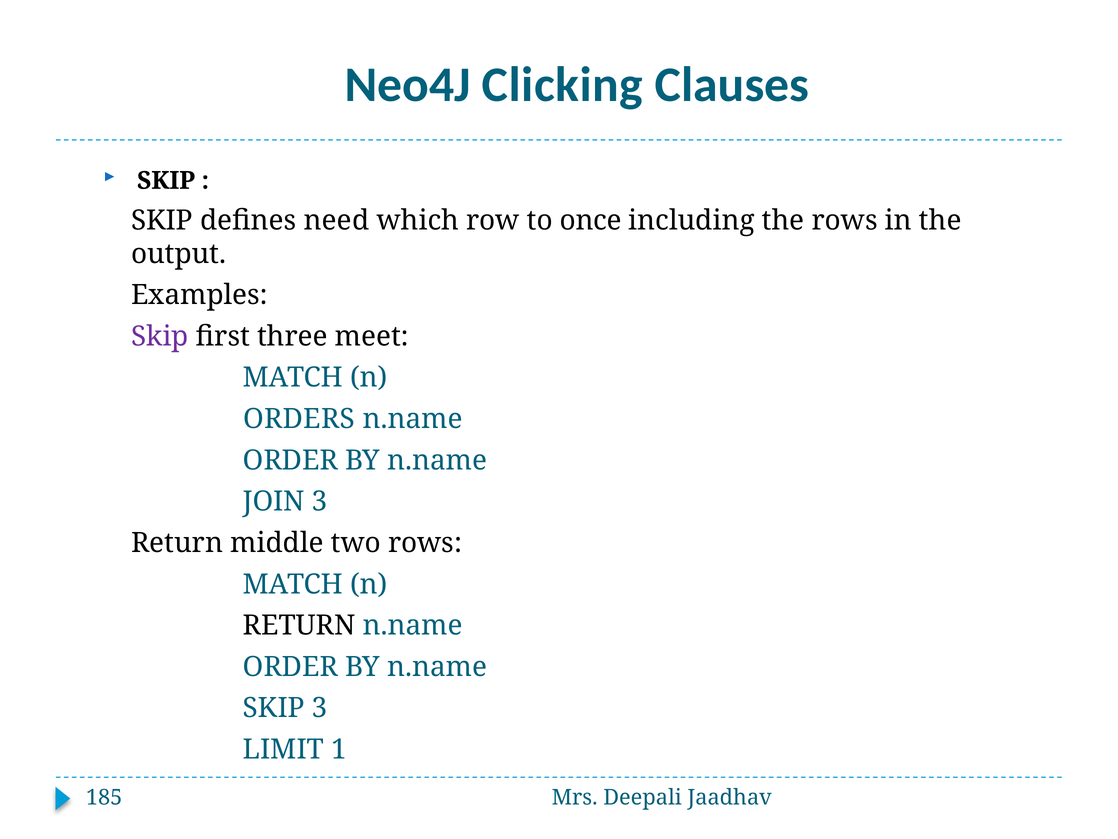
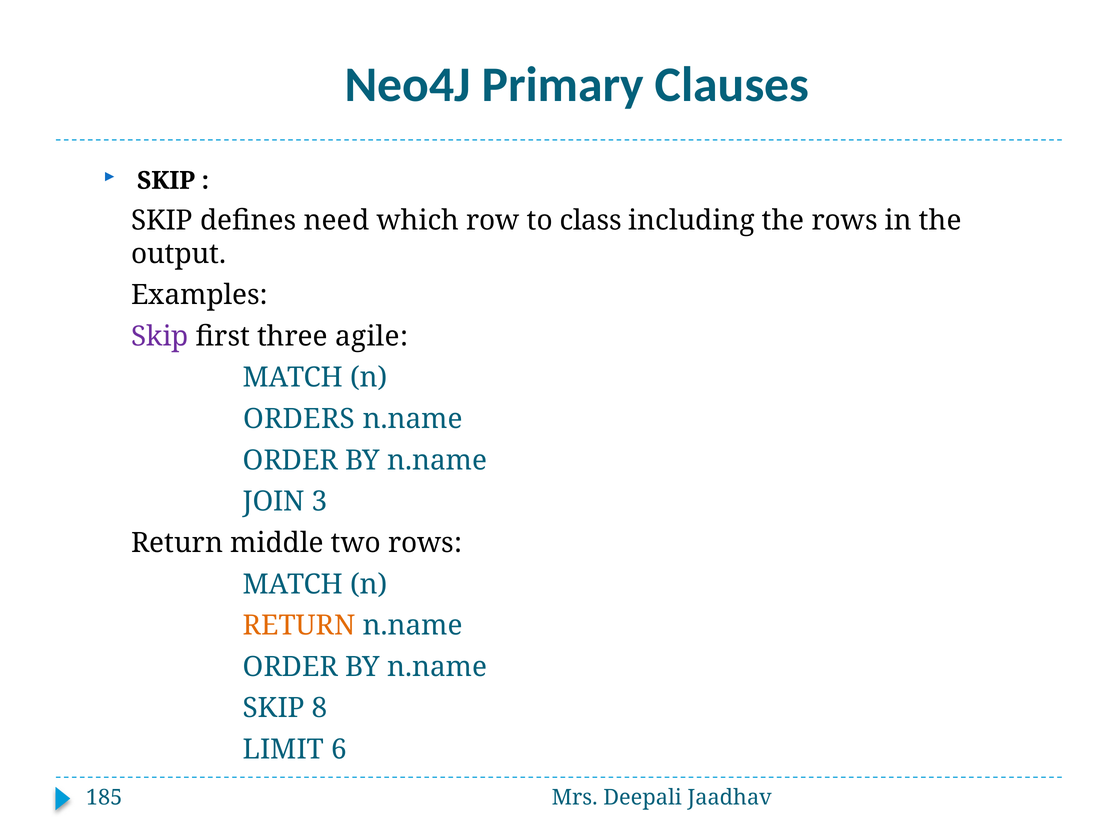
Clicking: Clicking -> Primary
once: once -> class
meet: meet -> agile
RETURN at (299, 625) colour: black -> orange
SKIP 3: 3 -> 8
1: 1 -> 6
